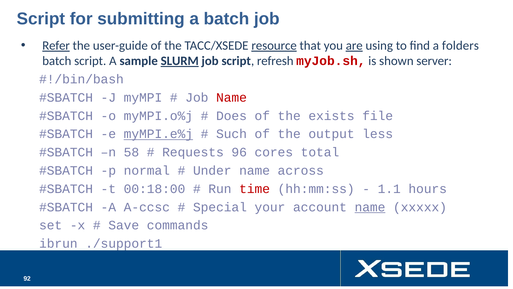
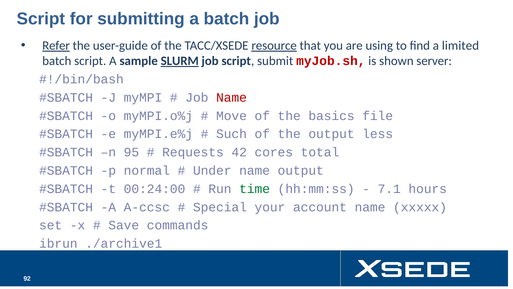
are underline: present -> none
folders: folders -> limited
refresh: refresh -> submit
Does: Does -> Move
exists: exists -> basics
myMPI.e%j underline: present -> none
58: 58 -> 95
96: 96 -> 42
name across: across -> output
00:18:00: 00:18:00 -> 00:24:00
time colour: red -> green
1.1: 1.1 -> 7.1
name at (370, 207) underline: present -> none
./support1: ./support1 -> ./archive1
